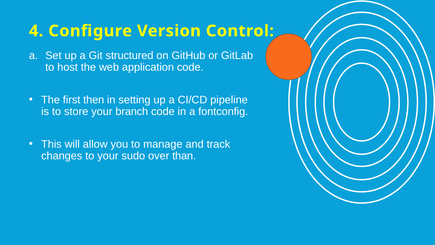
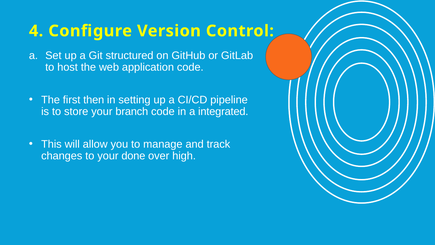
fontconfig: fontconfig -> integrated
sudo: sudo -> done
than: than -> high
